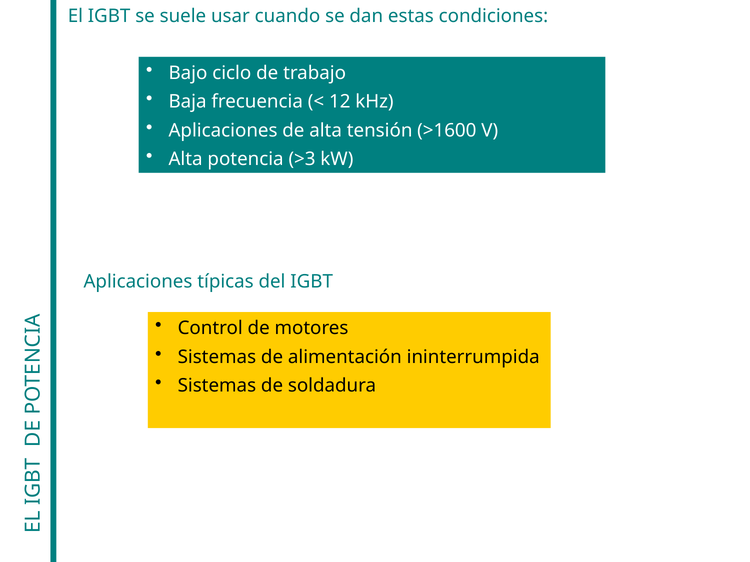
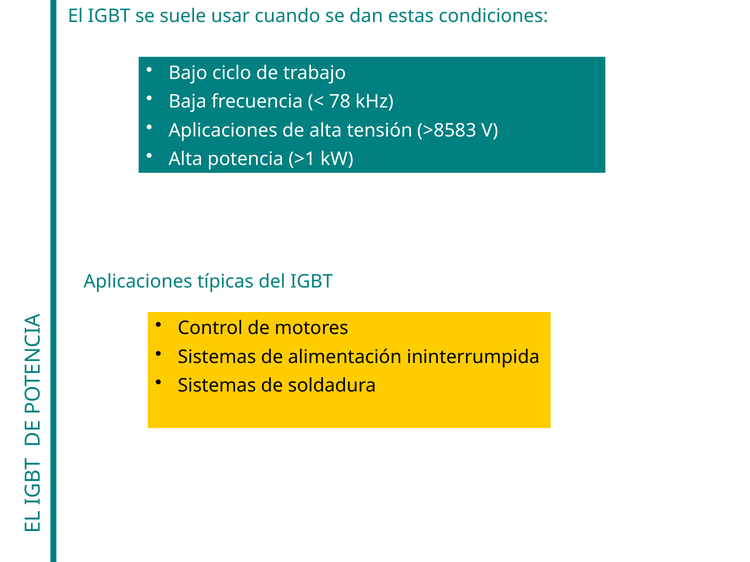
12: 12 -> 78
>1600: >1600 -> >8583
>3: >3 -> >1
